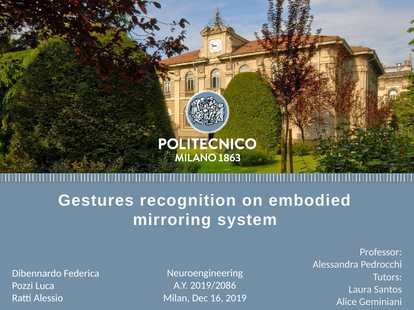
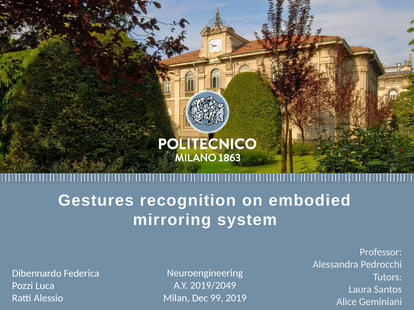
2019/2086: 2019/2086 -> 2019/2049
16: 16 -> 99
